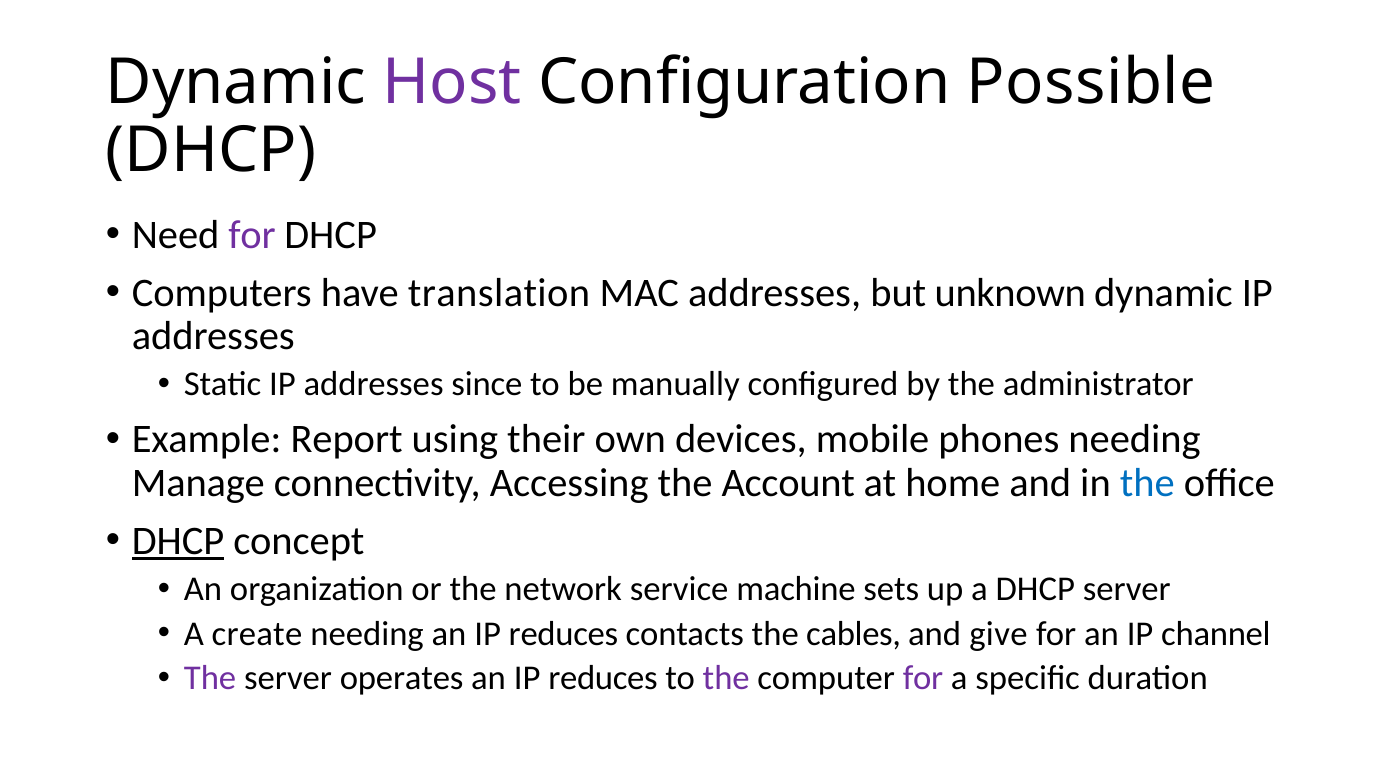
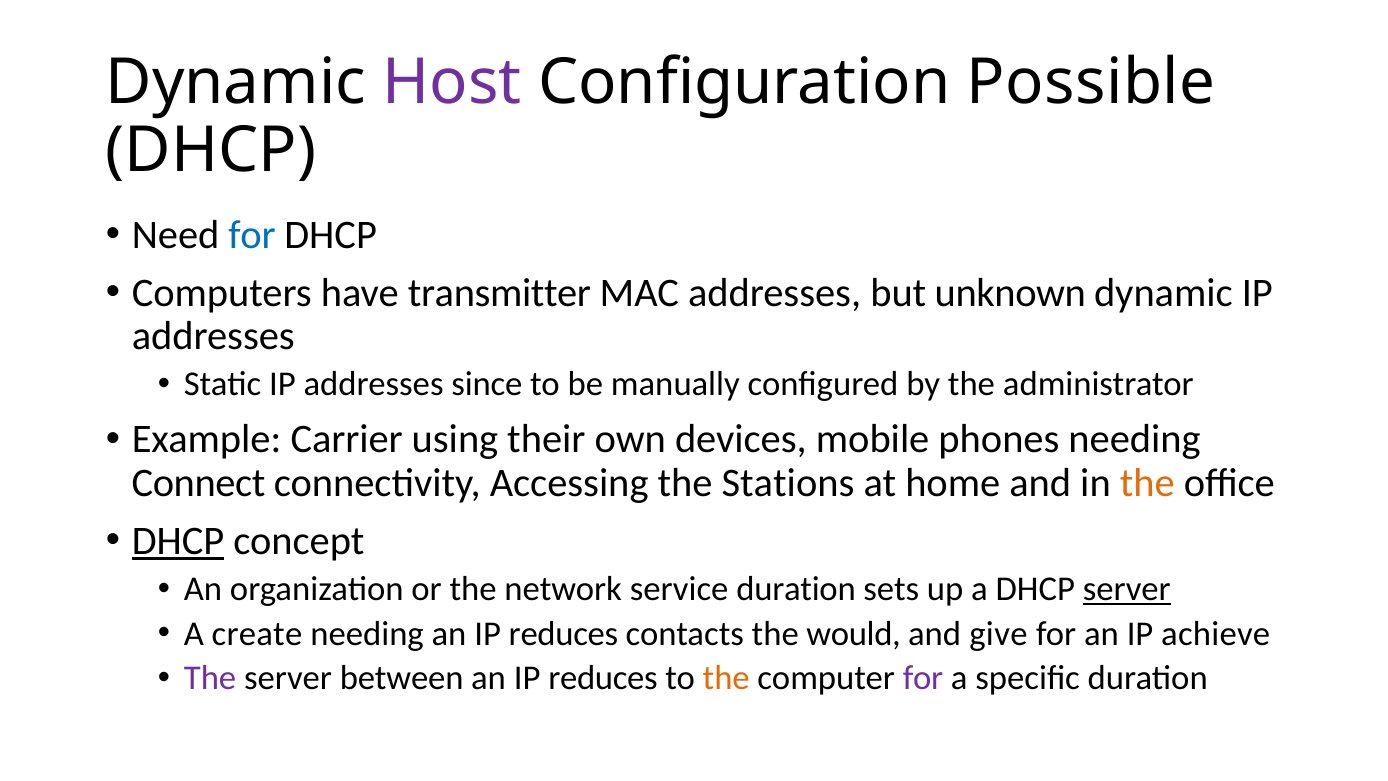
for at (252, 235) colour: purple -> blue
translation: translation -> transmitter
Report: Report -> Carrier
Manage: Manage -> Connect
Account: Account -> Stations
the at (1147, 483) colour: blue -> orange
service machine: machine -> duration
server at (1127, 589) underline: none -> present
cables: cables -> would
channel: channel -> achieve
operates: operates -> between
the at (726, 678) colour: purple -> orange
